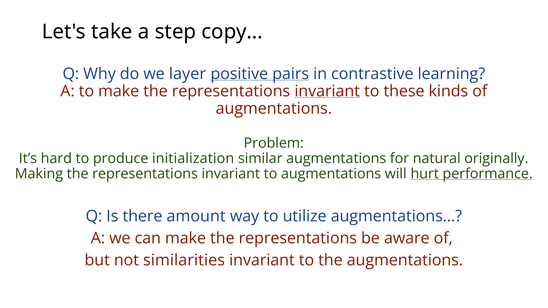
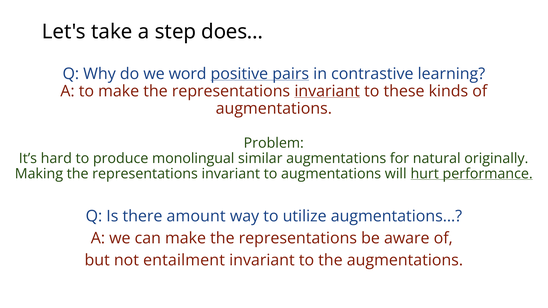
copy…: copy… -> does…
layer: layer -> word
initialization: initialization -> monolingual
similarities: similarities -> entailment
